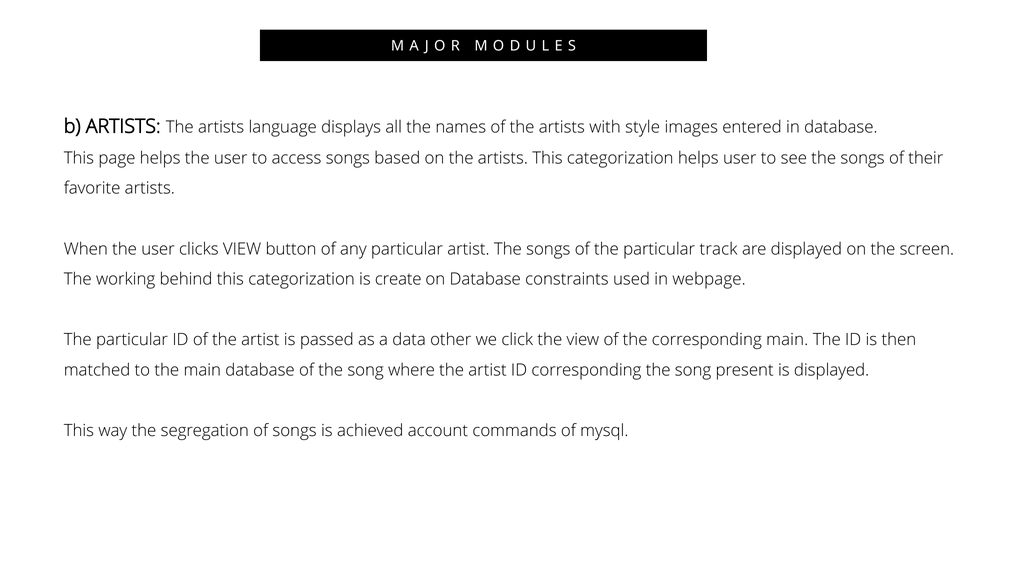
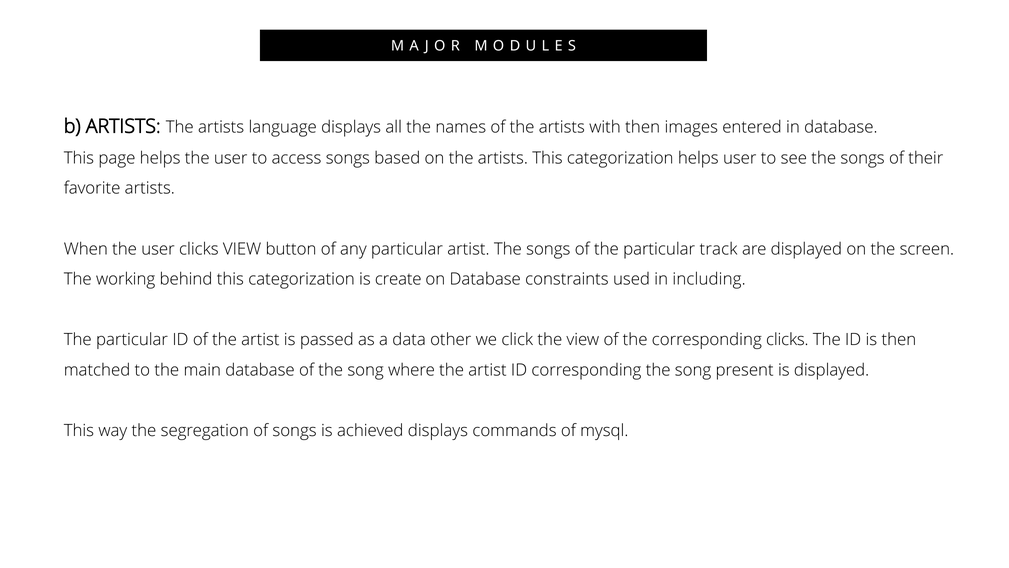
with style: style -> then
webpage: webpage -> including
corresponding main: main -> clicks
achieved account: account -> displays
